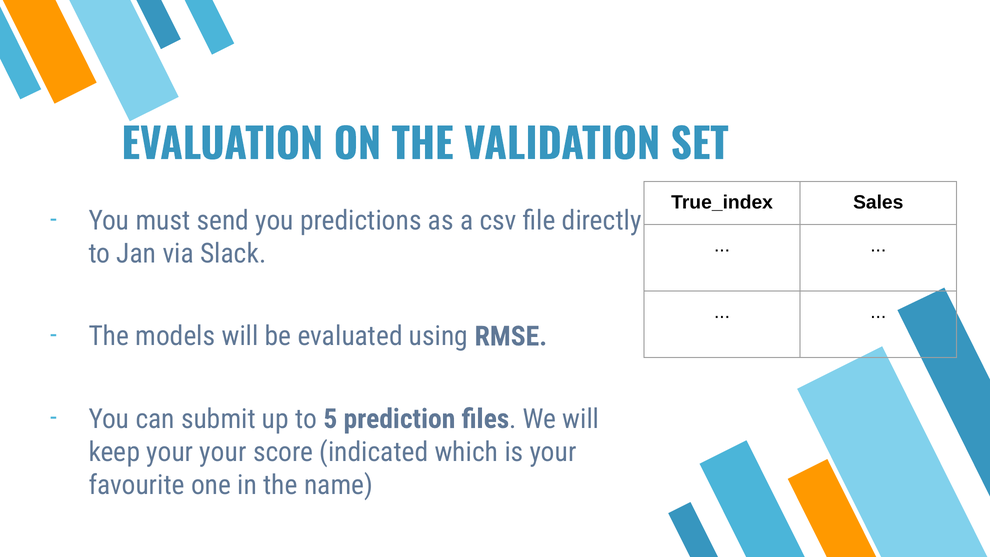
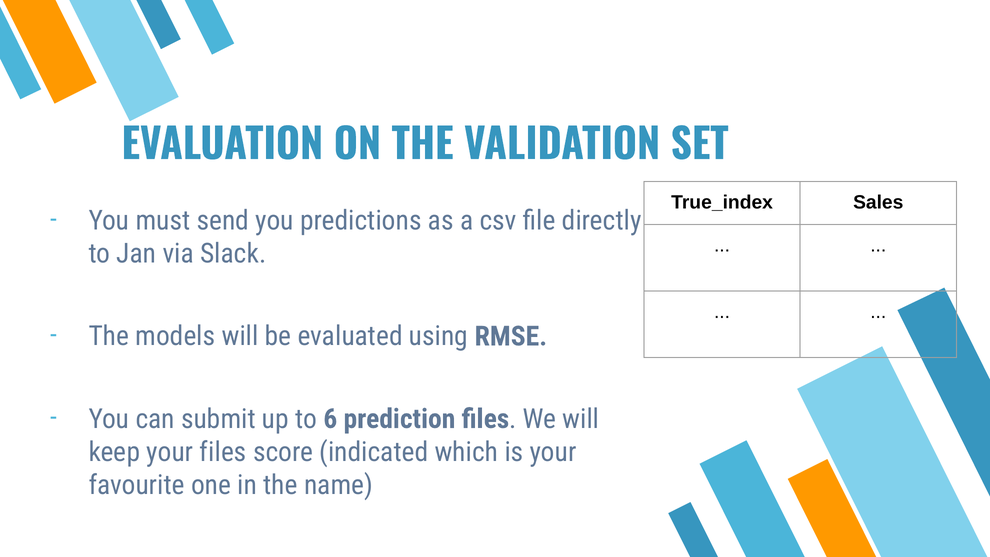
5: 5 -> 6
your your: your -> files
